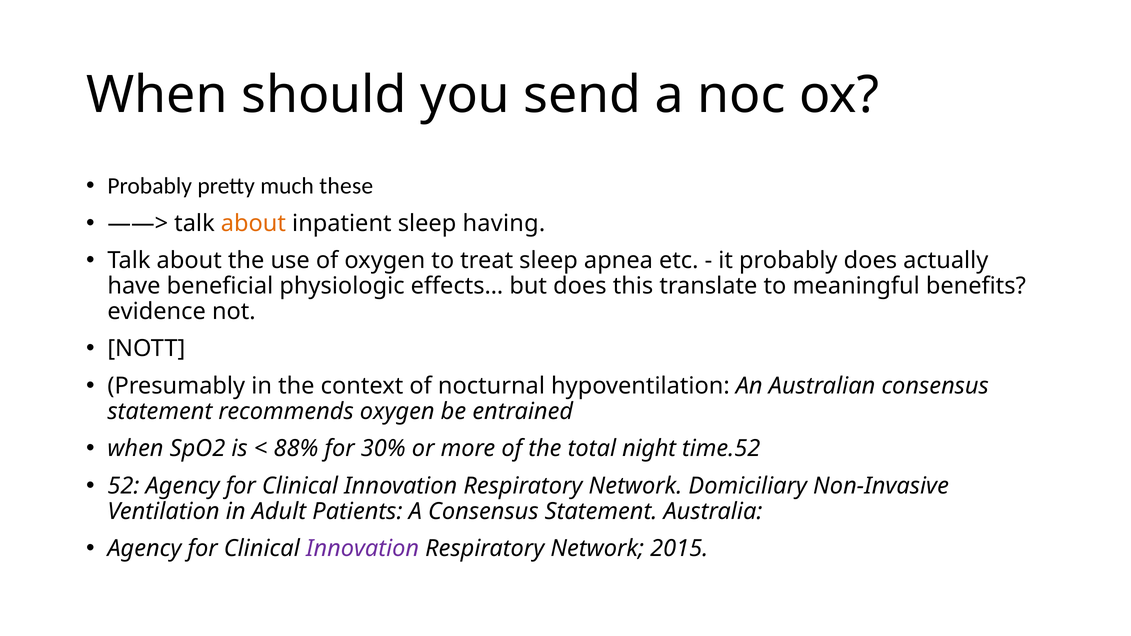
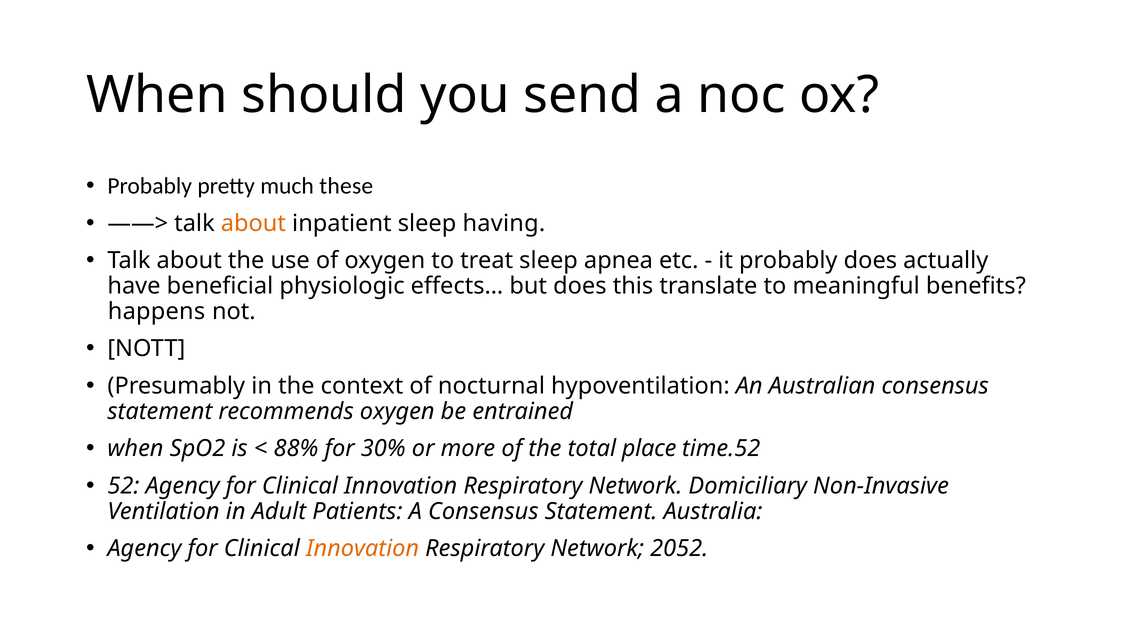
evidence: evidence -> happens
night: night -> place
Innovation at (363, 549) colour: purple -> orange
2015: 2015 -> 2052
